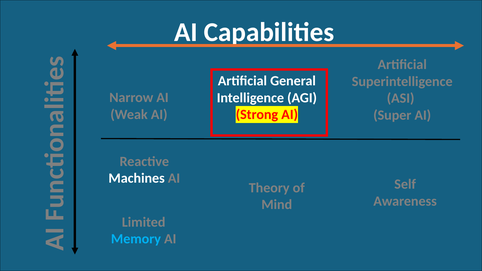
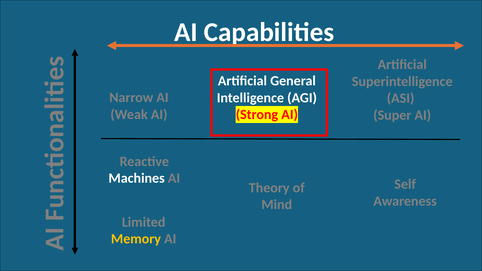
Memory colour: light blue -> yellow
